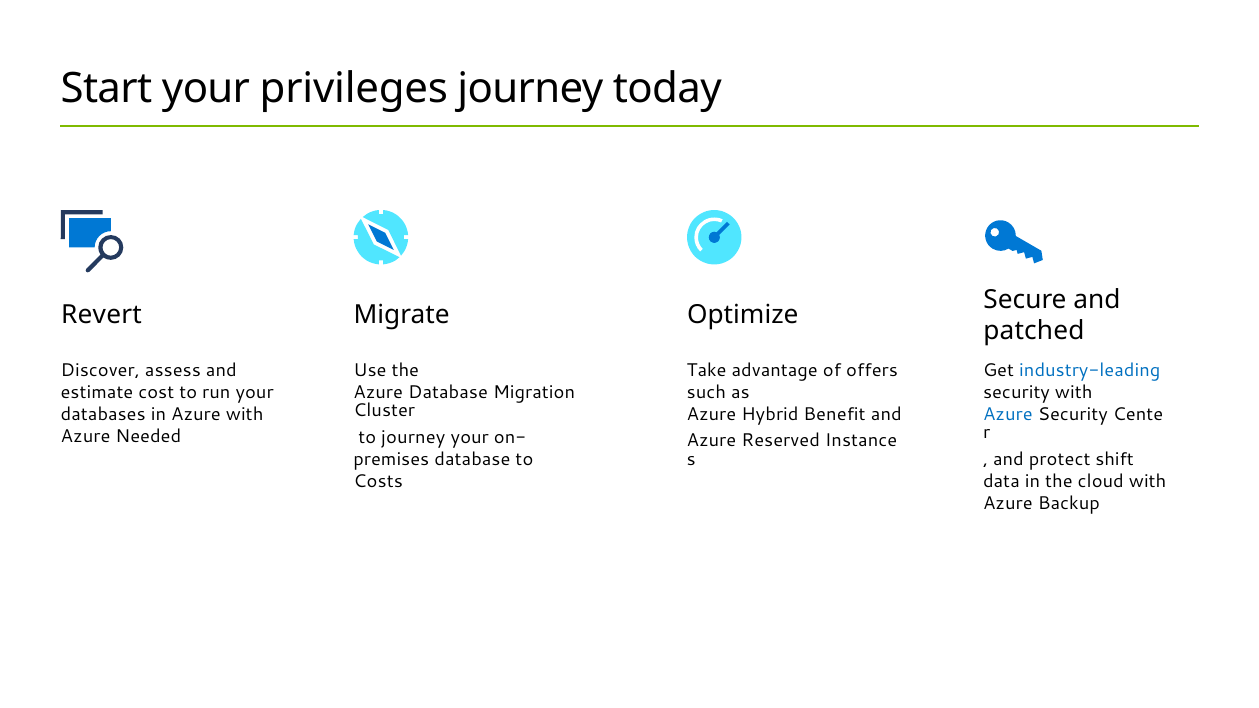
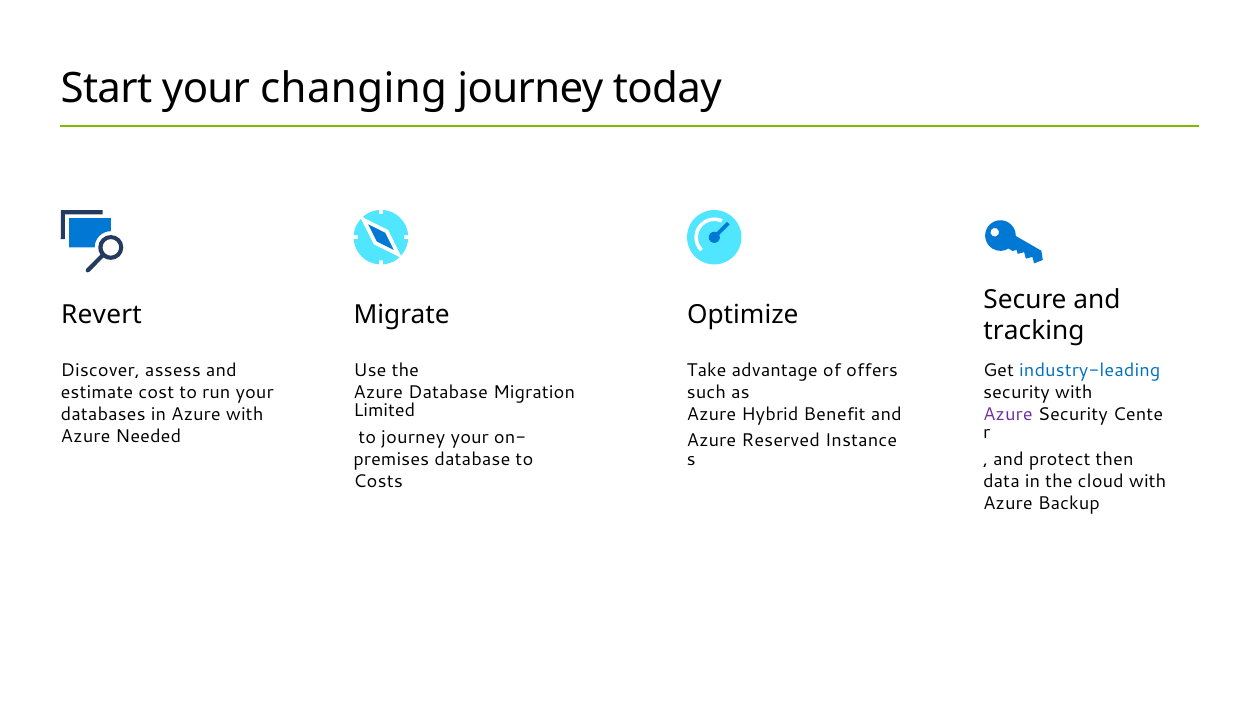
privileges: privileges -> changing
patched: patched -> tracking
Cluster: Cluster -> Limited
Azure at (1008, 415) colour: blue -> purple
shift: shift -> then
